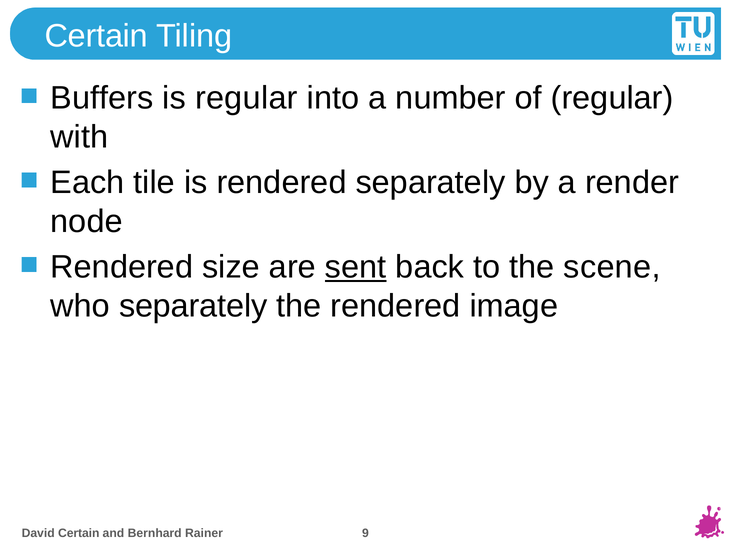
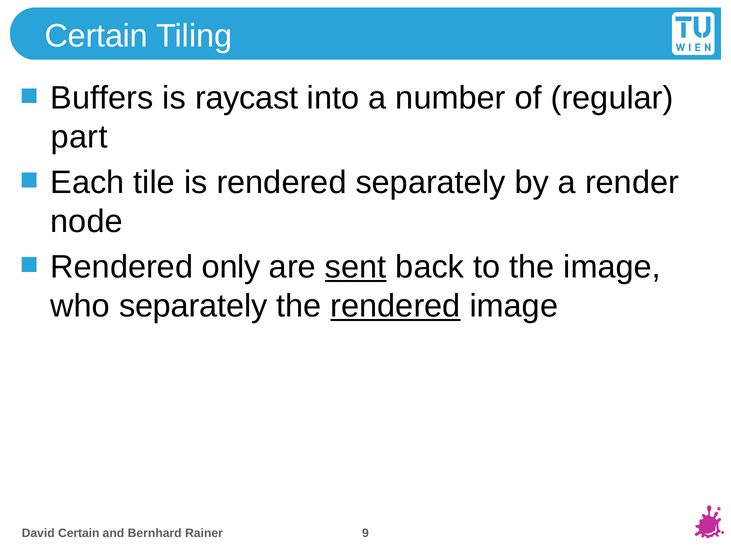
is regular: regular -> raycast
with: with -> part
size: size -> only
the scene: scene -> image
rendered at (395, 306) underline: none -> present
